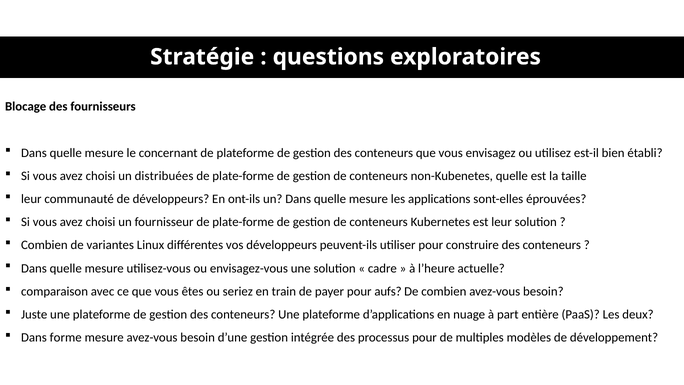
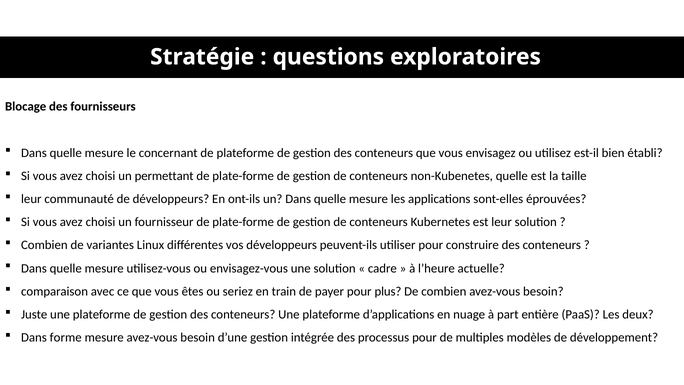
distribuées: distribuées -> permettant
aufs: aufs -> plus
